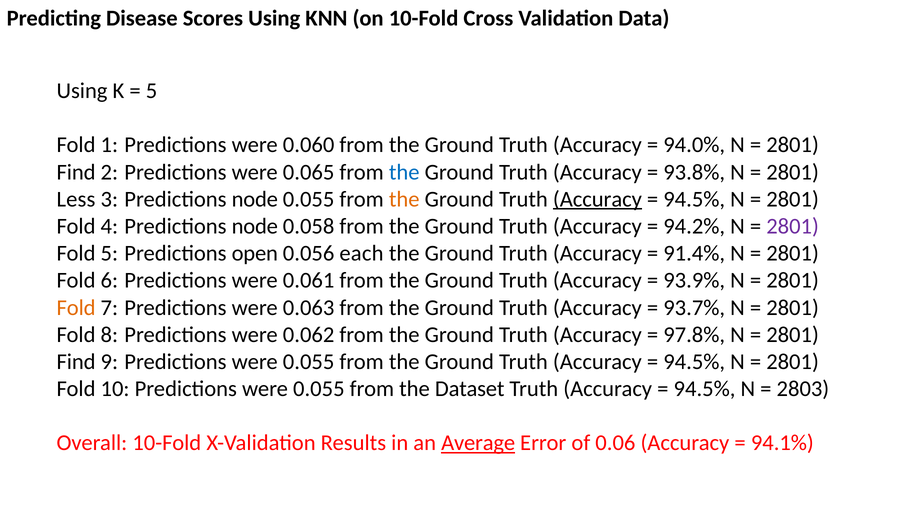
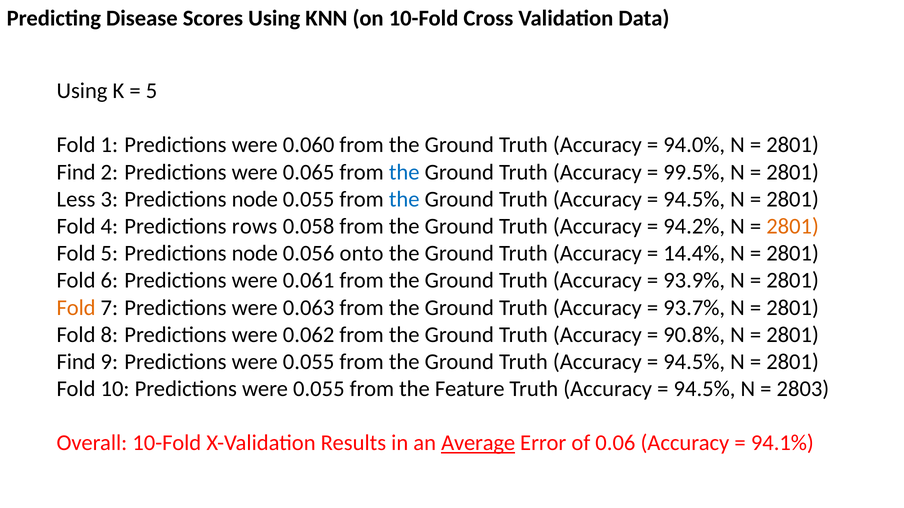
93.8%: 93.8% -> 99.5%
the at (404, 199) colour: orange -> blue
Accuracy at (597, 199) underline: present -> none
4 Predictions node: node -> rows
2801 at (793, 227) colour: purple -> orange
5 Predictions open: open -> node
each: each -> onto
91.4%: 91.4% -> 14.4%
97.8%: 97.8% -> 90.8%
Dataset: Dataset -> Feature
